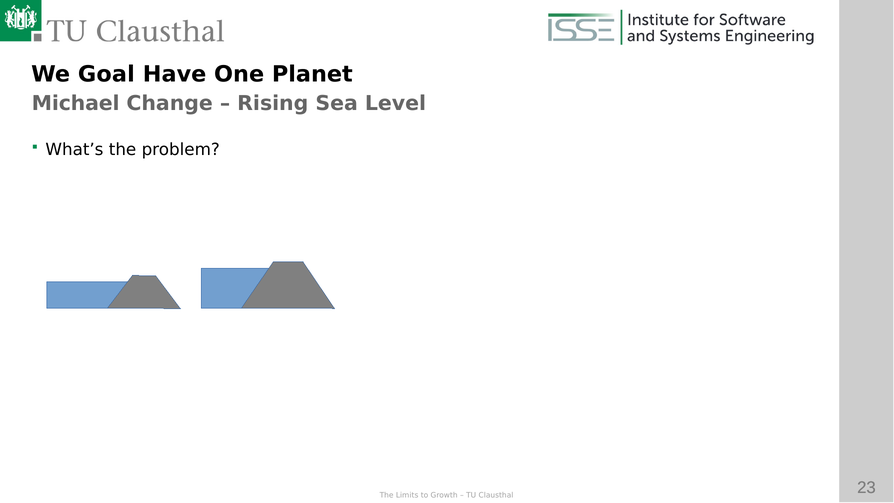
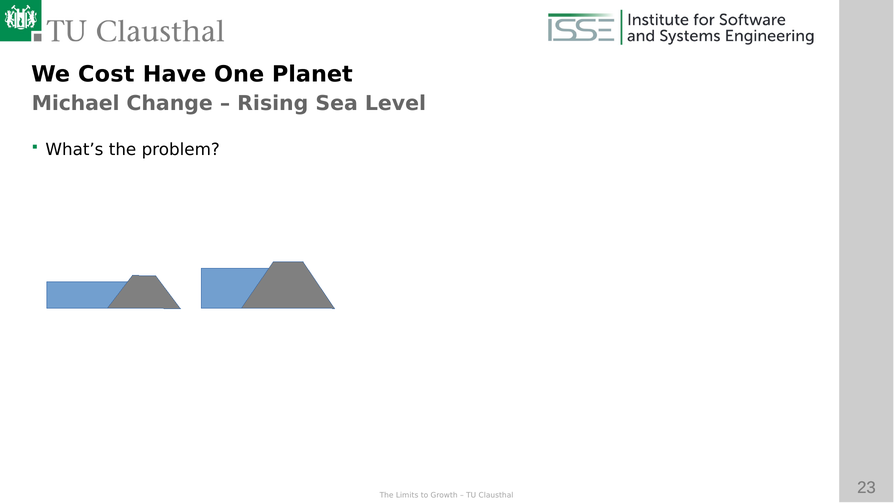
Goal: Goal -> Cost
